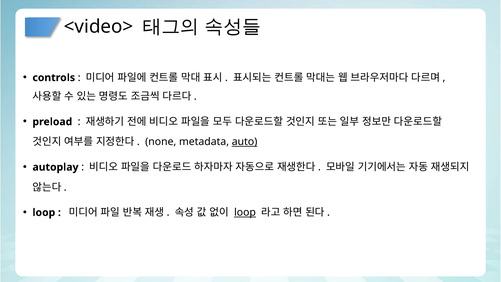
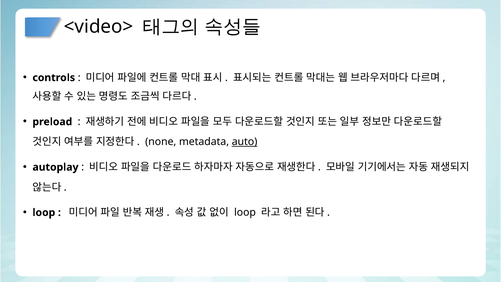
loop at (245, 212) underline: present -> none
